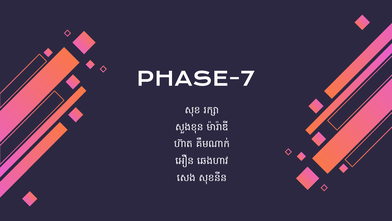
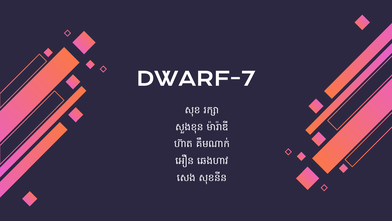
PHASE-7: PHASE-7 -> DWARF-7
